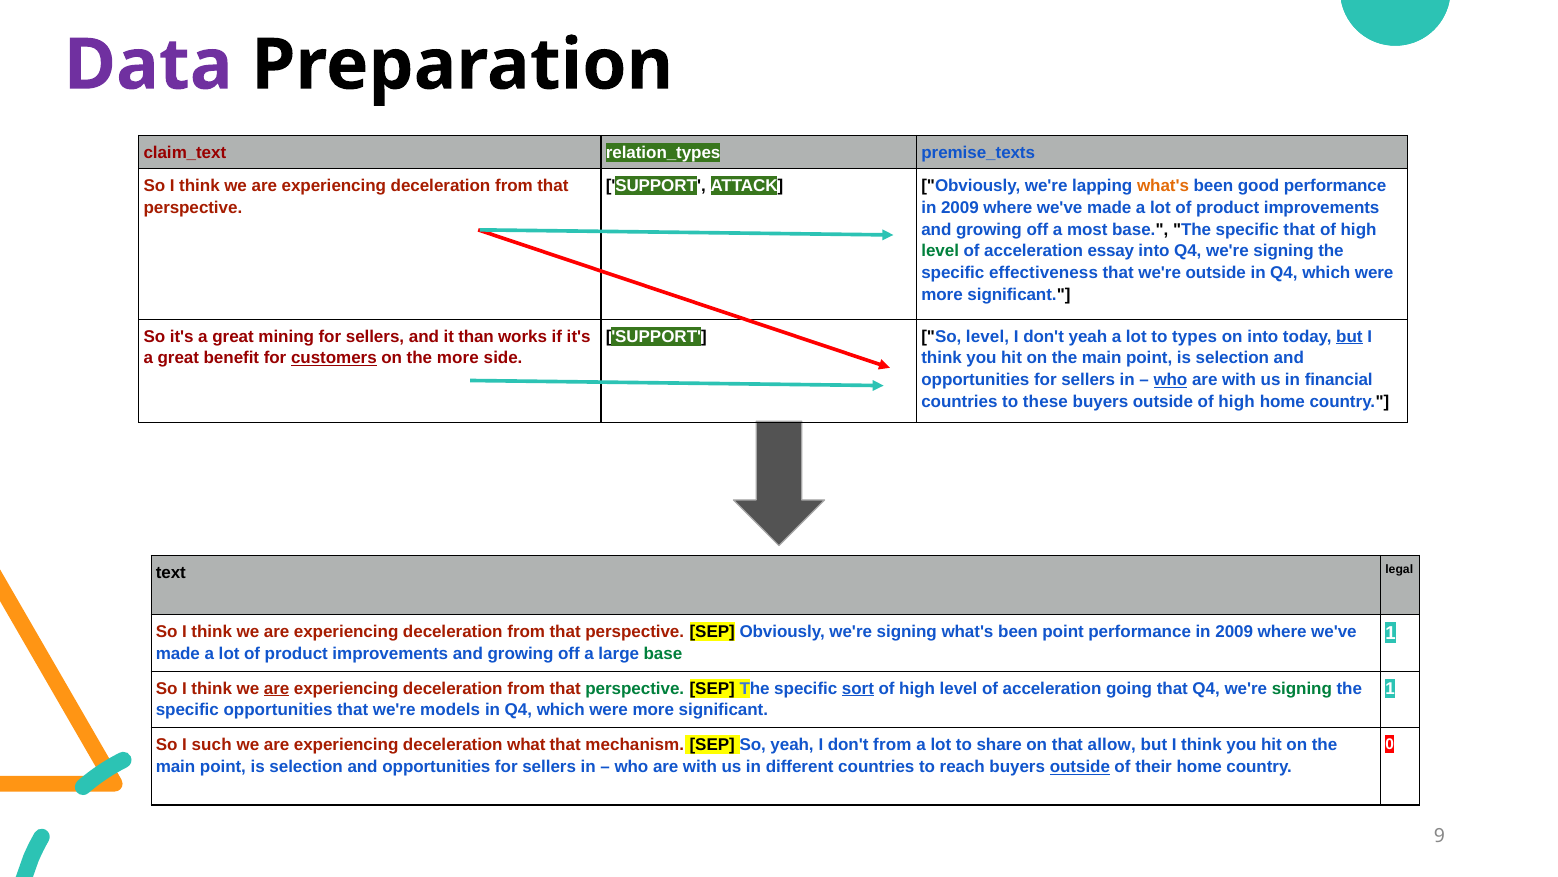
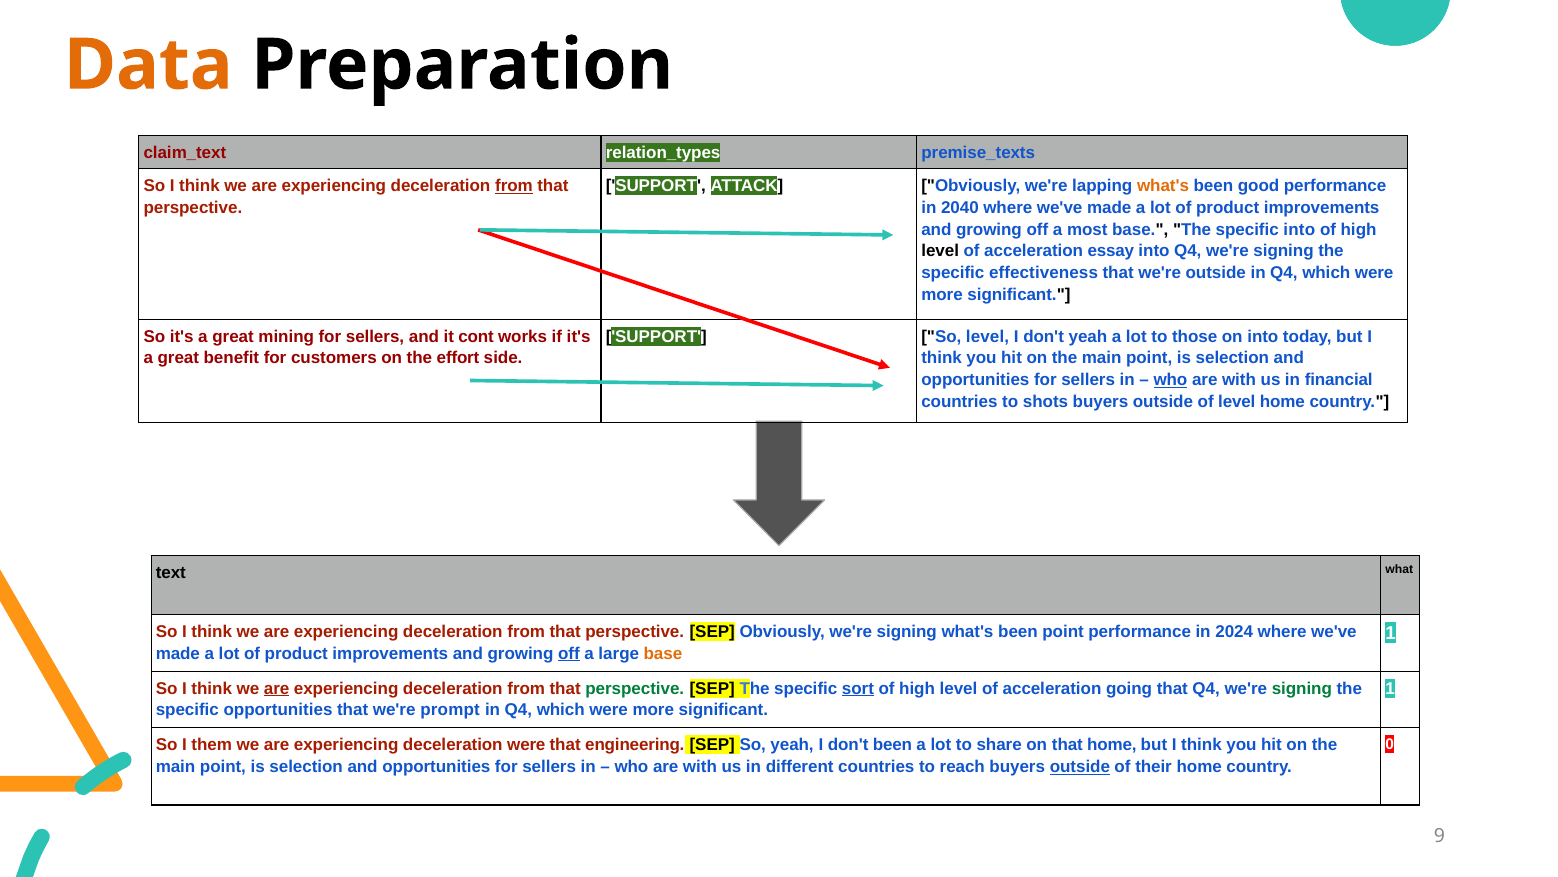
Data colour: purple -> orange
from at (514, 186) underline: none -> present
2009 at (960, 208): 2009 -> 2040
specific that: that -> into
level at (940, 251) colour: green -> black
than: than -> cont
types: types -> those
but at (1349, 336) underline: present -> none
customers underline: present -> none
the more: more -> effort
these: these -> shots
outside of high: high -> level
legal: legal -> what
2009 at (1234, 631): 2009 -> 2024
off at (569, 653) underline: none -> present
base at (663, 653) colour: green -> orange
models: models -> prompt
such: such -> them
deceleration what: what -> were
mechanism: mechanism -> engineering
don't from: from -> been
that allow: allow -> home
